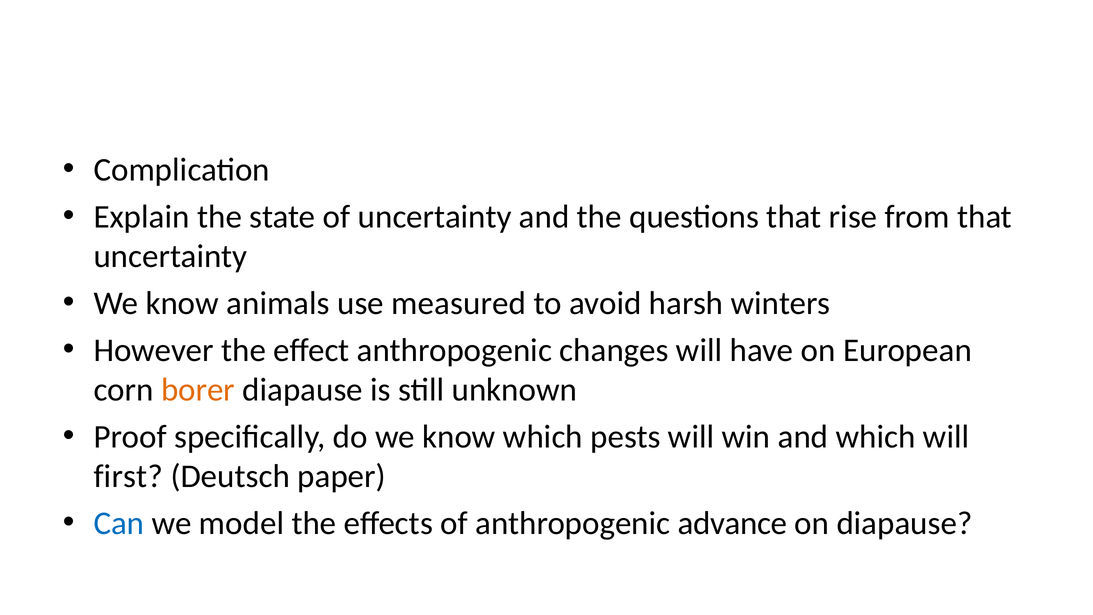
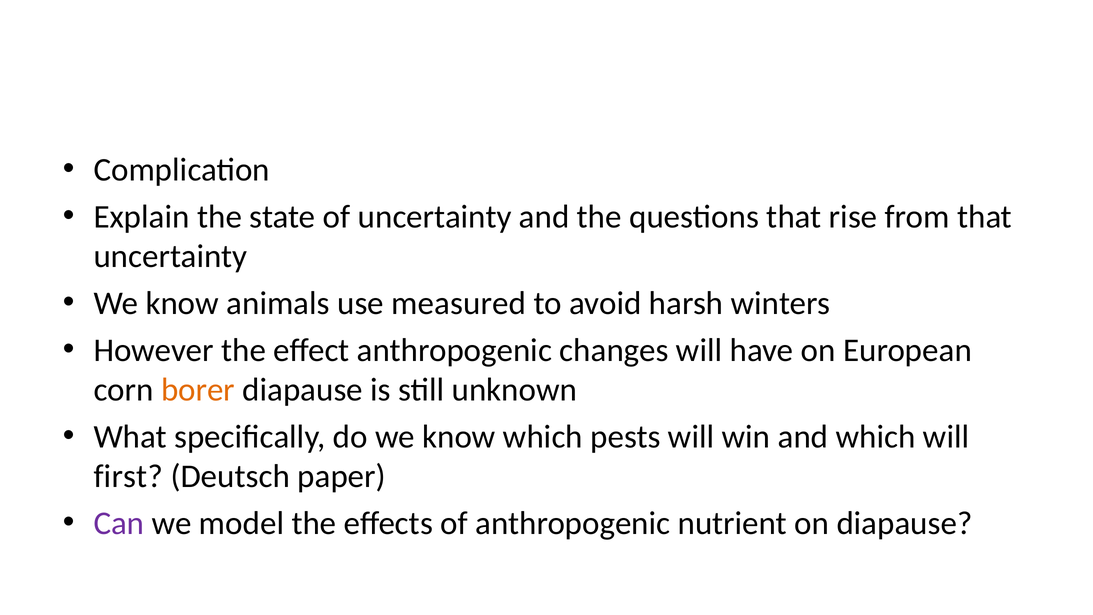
Proof: Proof -> What
Can colour: blue -> purple
advance: advance -> nutrient
